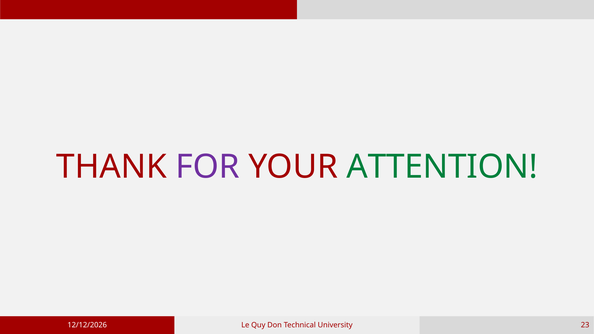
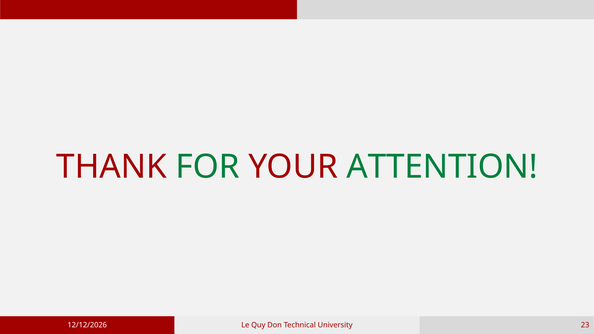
FOR colour: purple -> green
